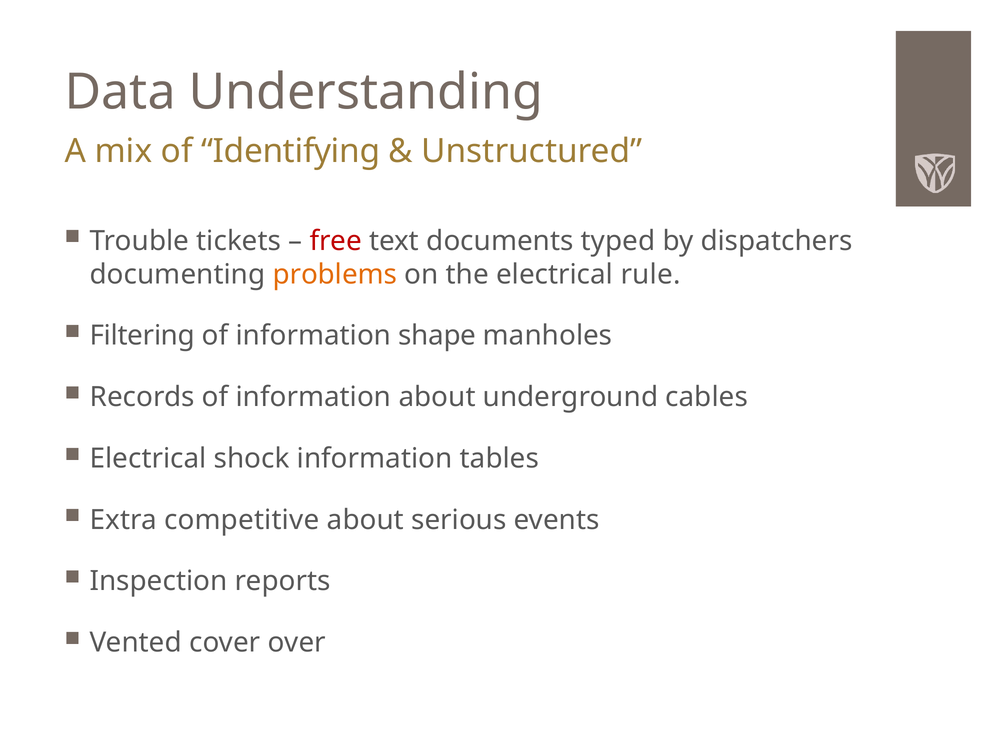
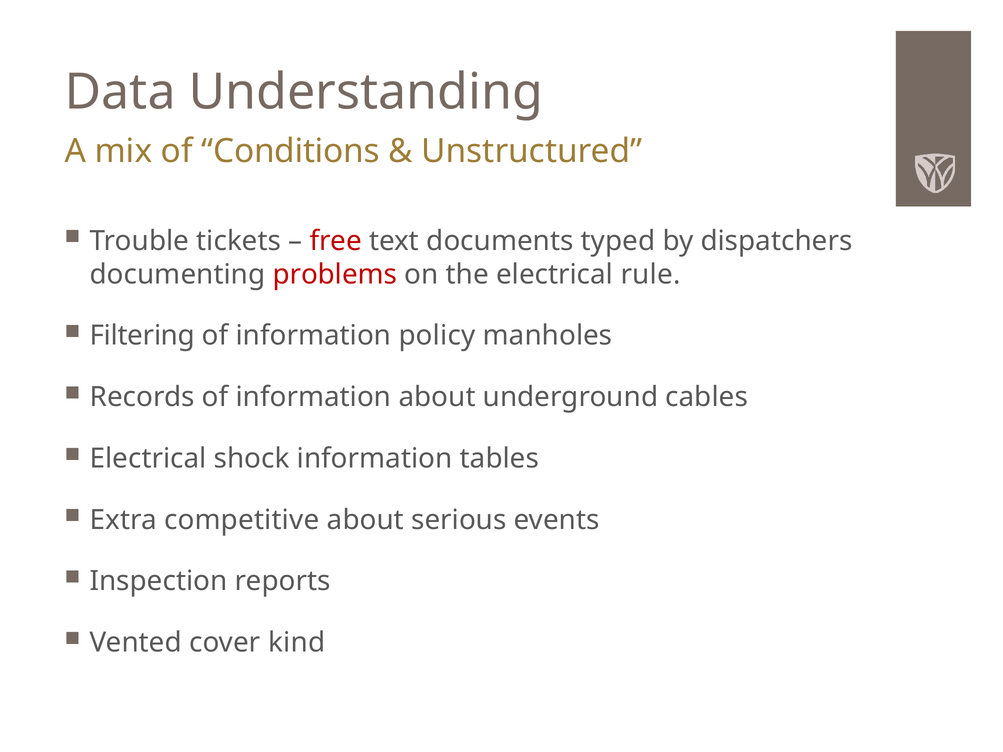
Identifying: Identifying -> Conditions
problems colour: orange -> red
shape: shape -> policy
over: over -> kind
